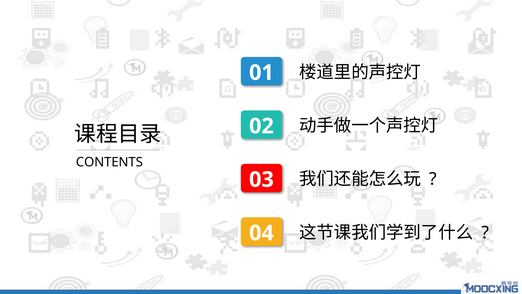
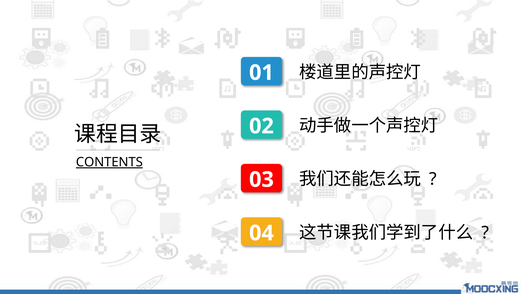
CONTENTS underline: none -> present
